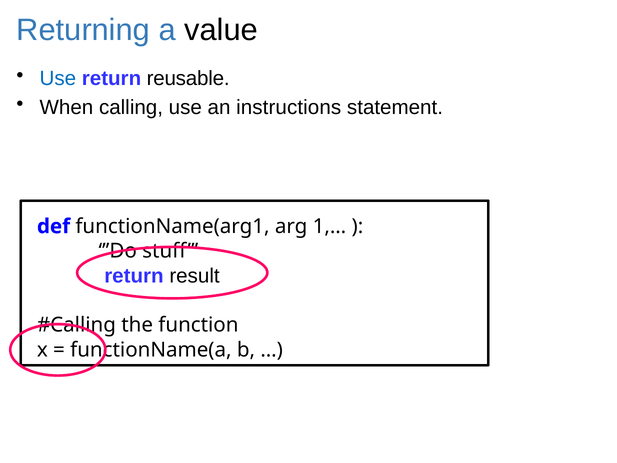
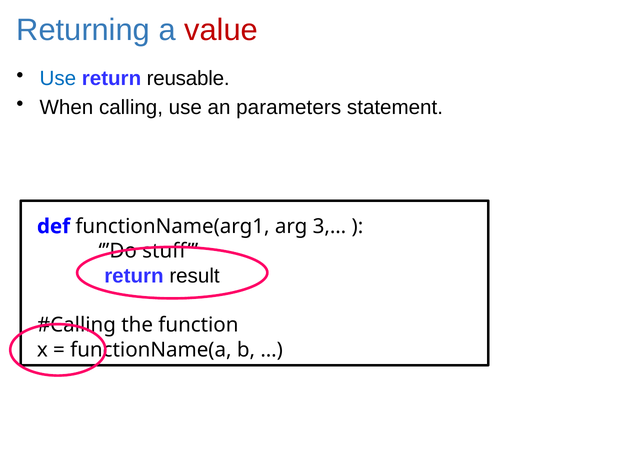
value colour: black -> red
instructions: instructions -> parameters
1,…: 1,… -> 3,…
